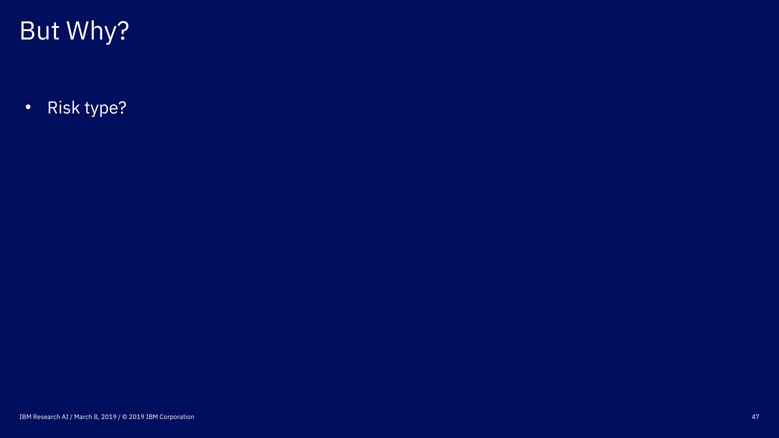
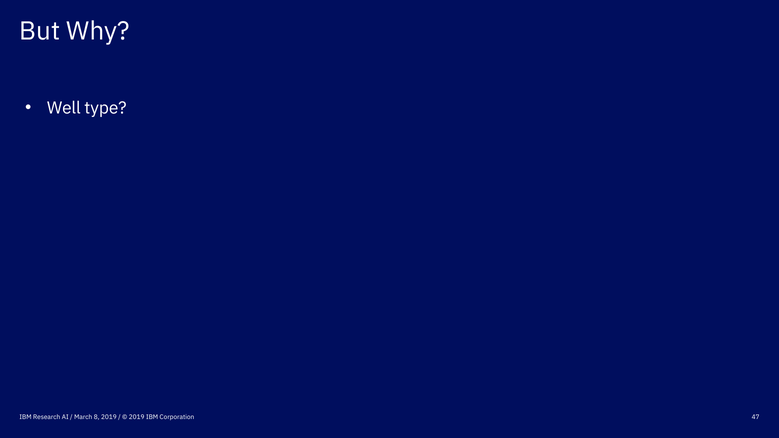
Risk: Risk -> Well
